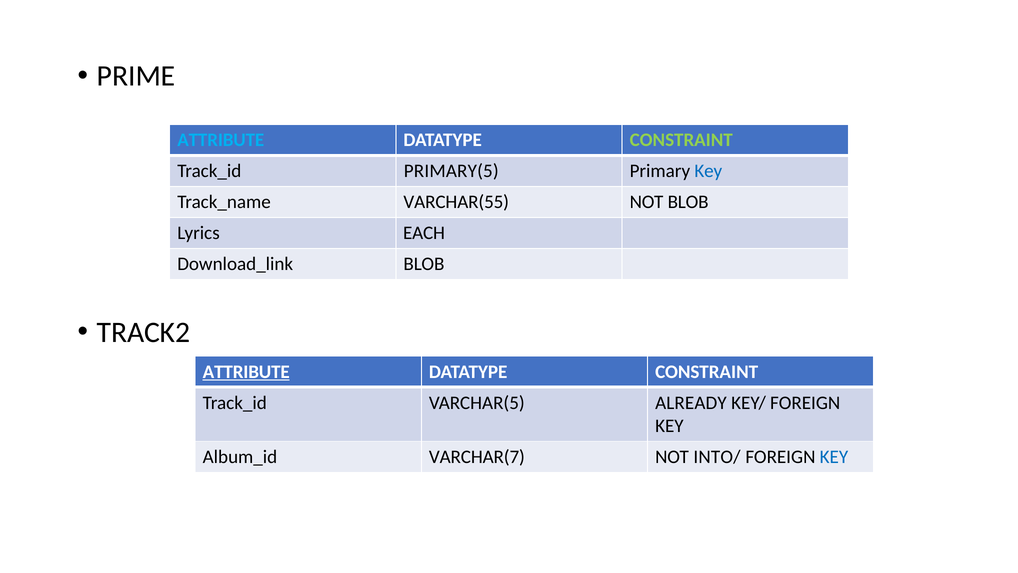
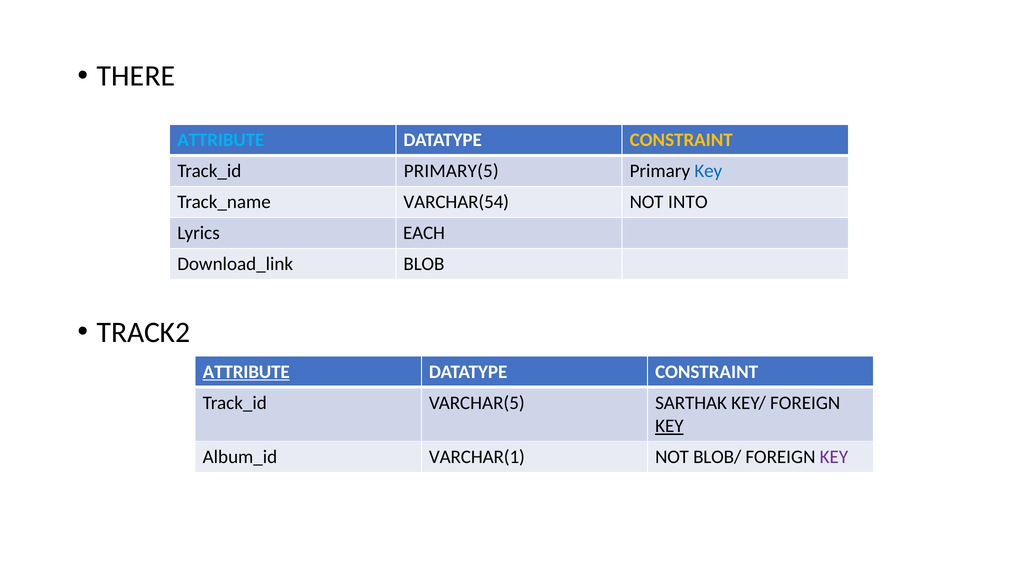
PRIME: PRIME -> THERE
CONSTRAINT at (681, 140) colour: light green -> yellow
VARCHAR(55: VARCHAR(55 -> VARCHAR(54
NOT BLOB: BLOB -> INTO
ALREADY: ALREADY -> SARTHAK
KEY at (669, 426) underline: none -> present
VARCHAR(7: VARCHAR(7 -> VARCHAR(1
INTO/: INTO/ -> BLOB/
KEY at (834, 457) colour: blue -> purple
